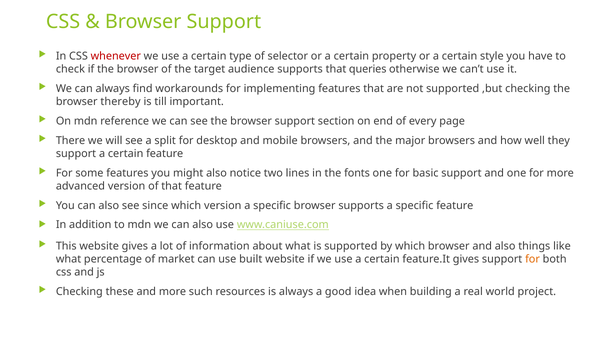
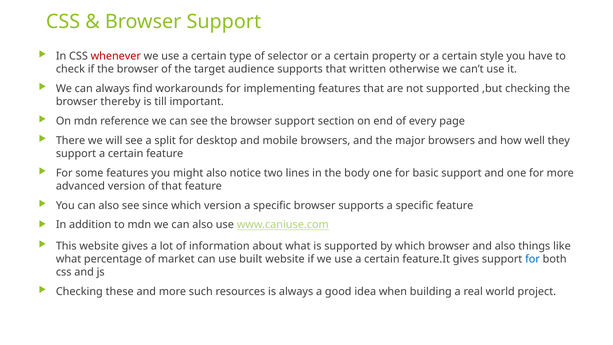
queries: queries -> written
fonts: fonts -> body
for at (533, 259) colour: orange -> blue
